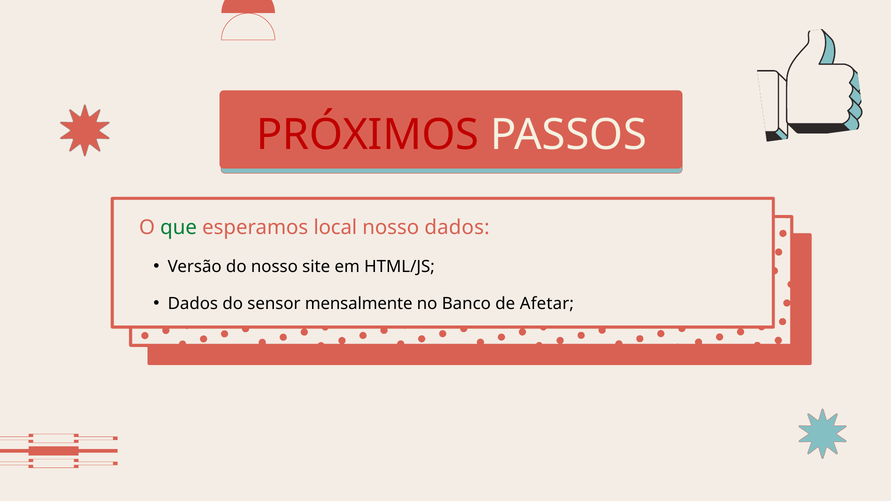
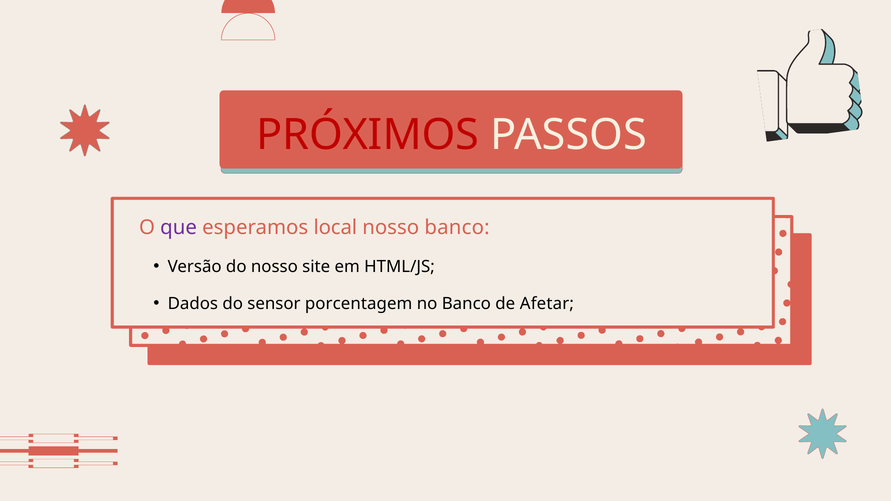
que colour: green -> purple
nosso dados: dados -> banco
mensalmente: mensalmente -> porcentagem
